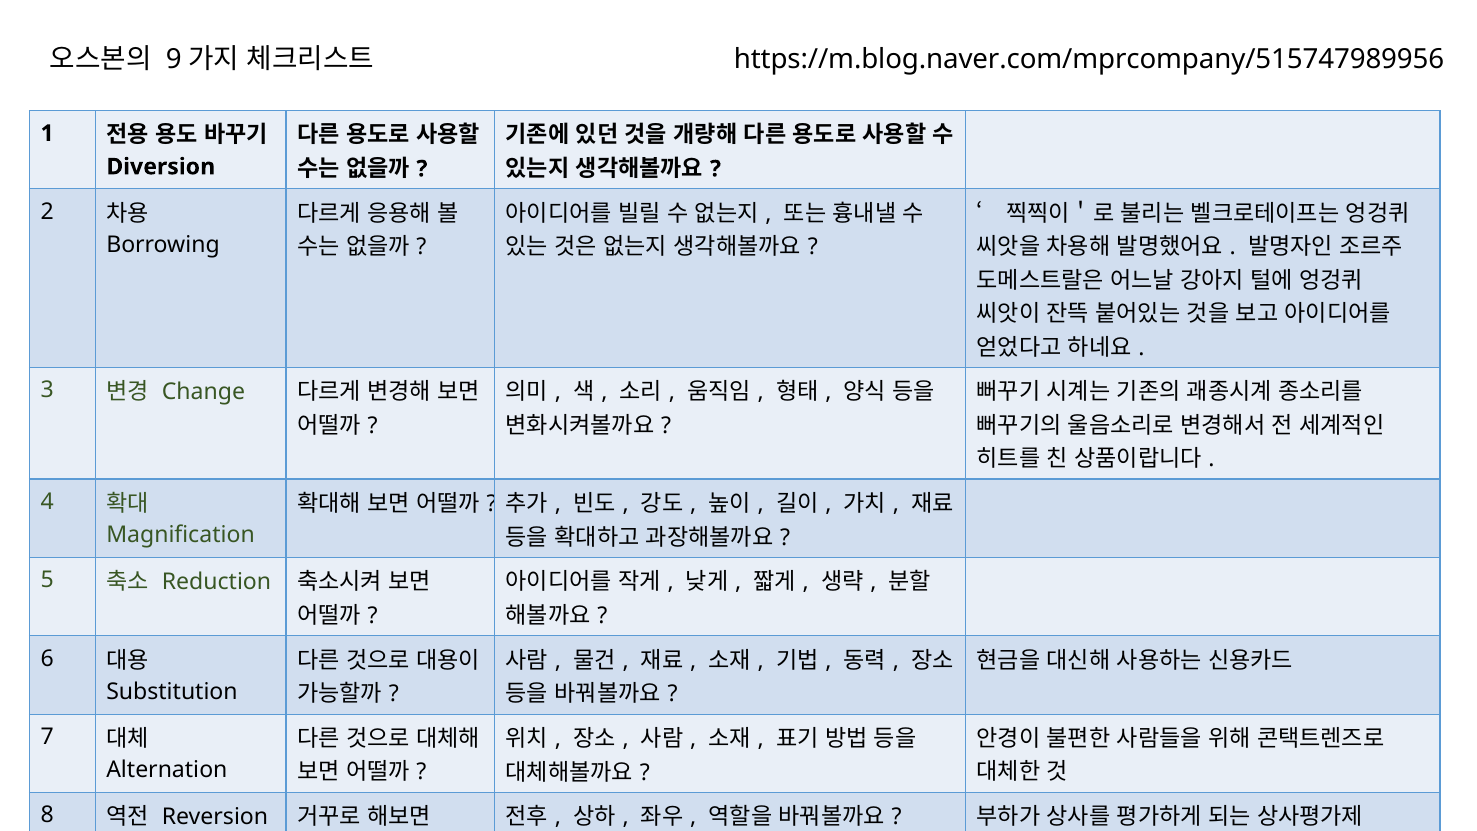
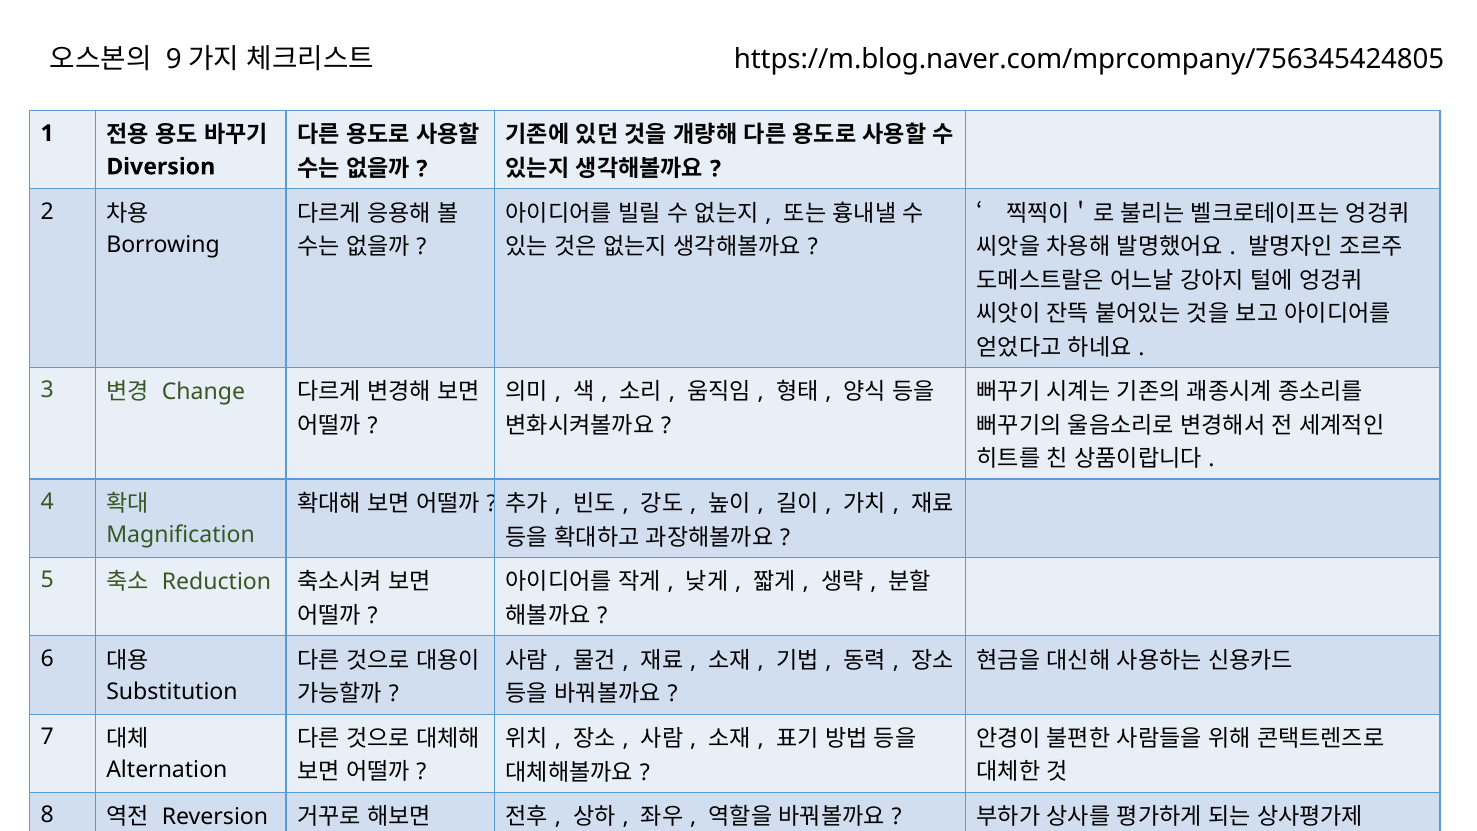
https://m.blog.naver.com/mprcompany/515747989956: https://m.blog.naver.com/mprcompany/515747989956 -> https://m.blog.naver.com/mprcompany/756345424805
